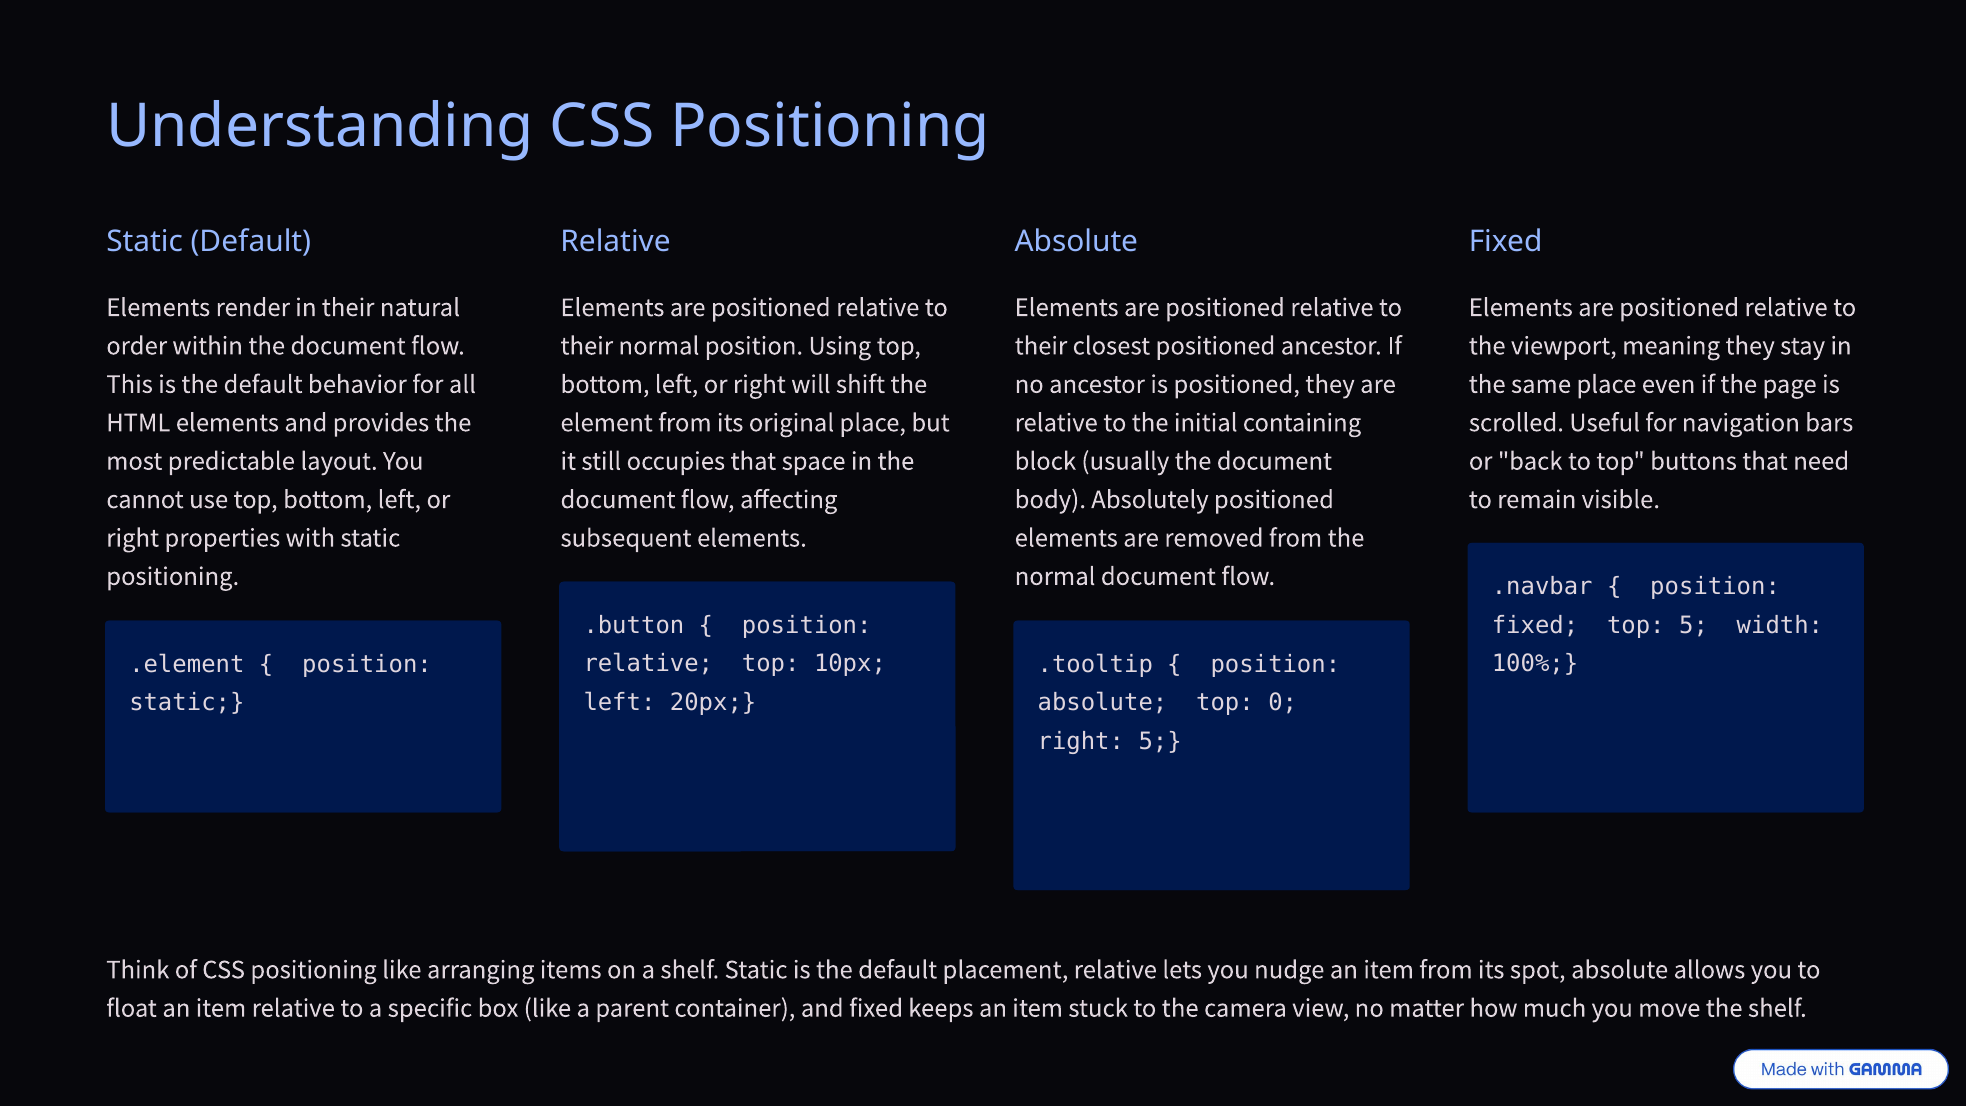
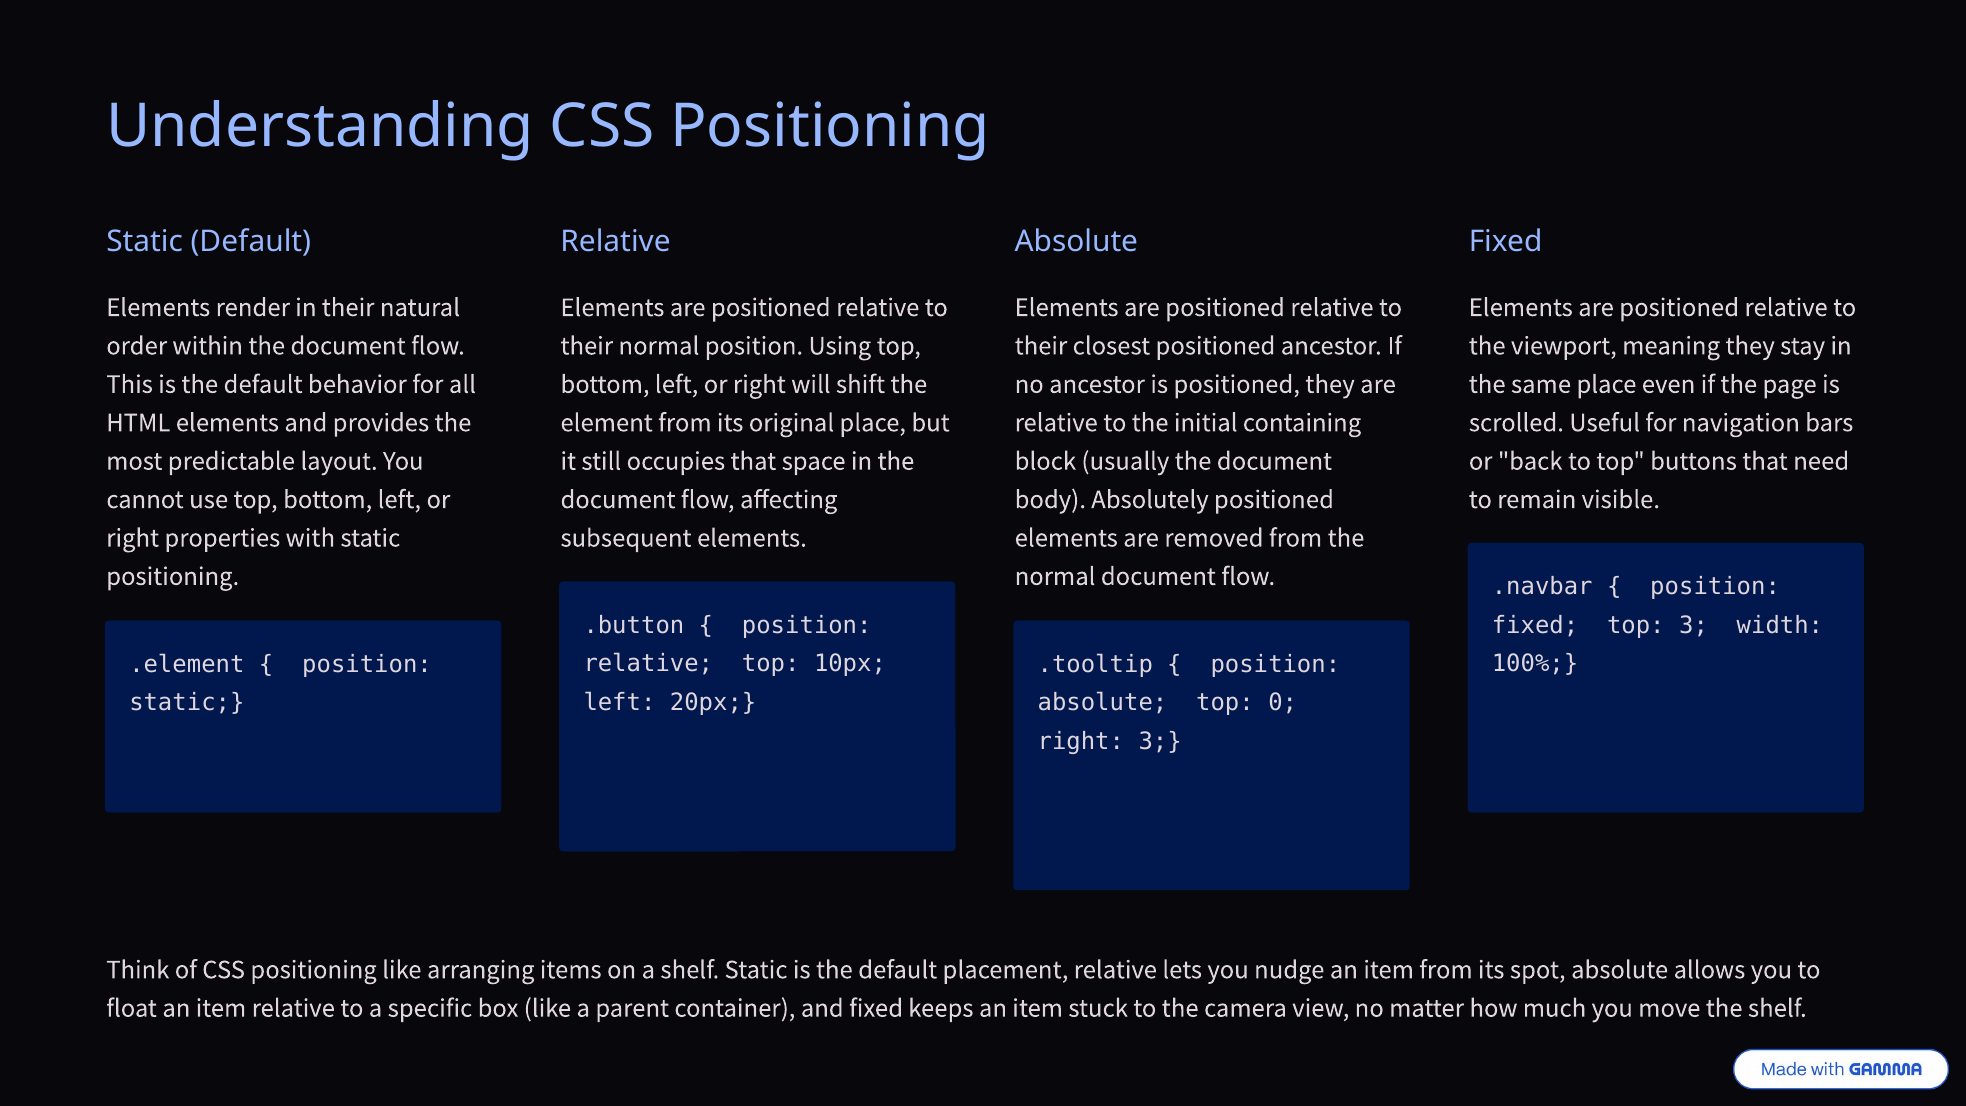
top 5: 5 -> 3
right 5: 5 -> 3
